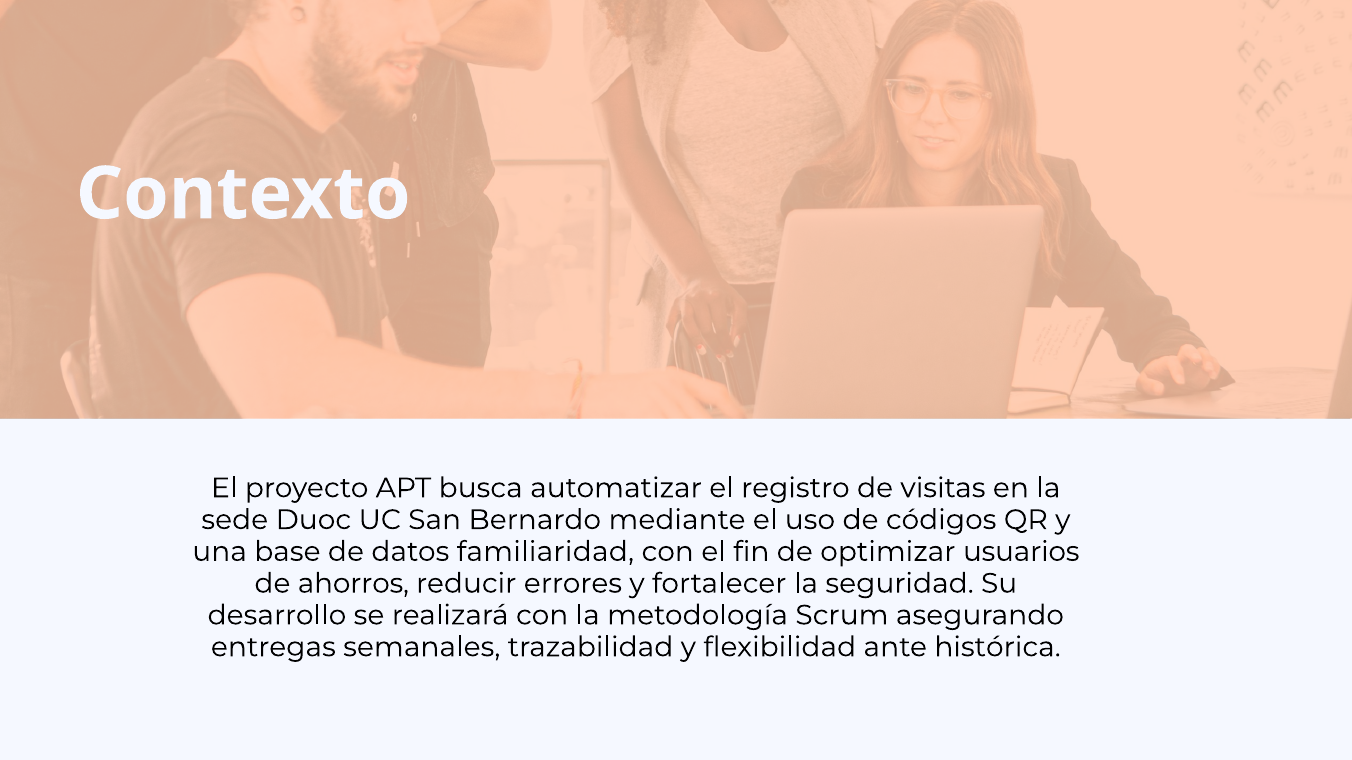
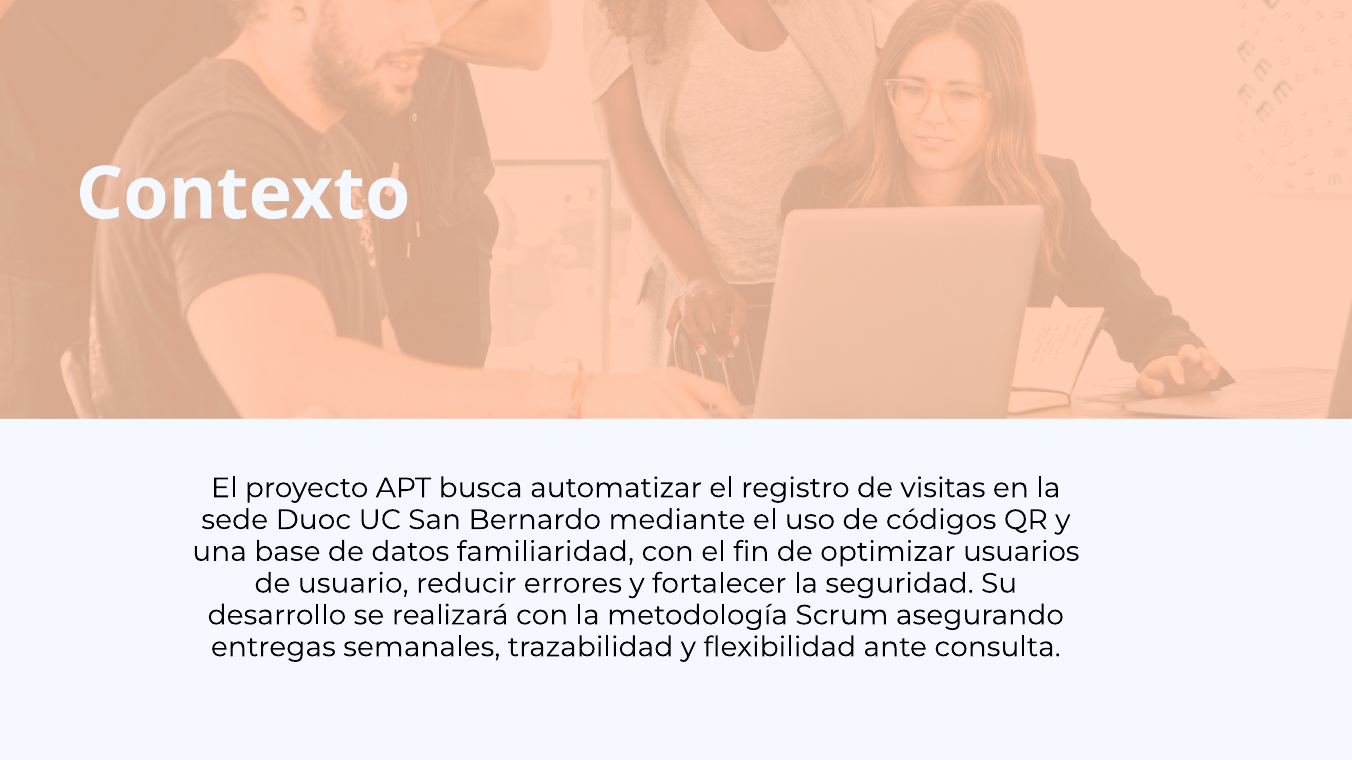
ahorros: ahorros -> usuario
histórica: histórica -> consulta
